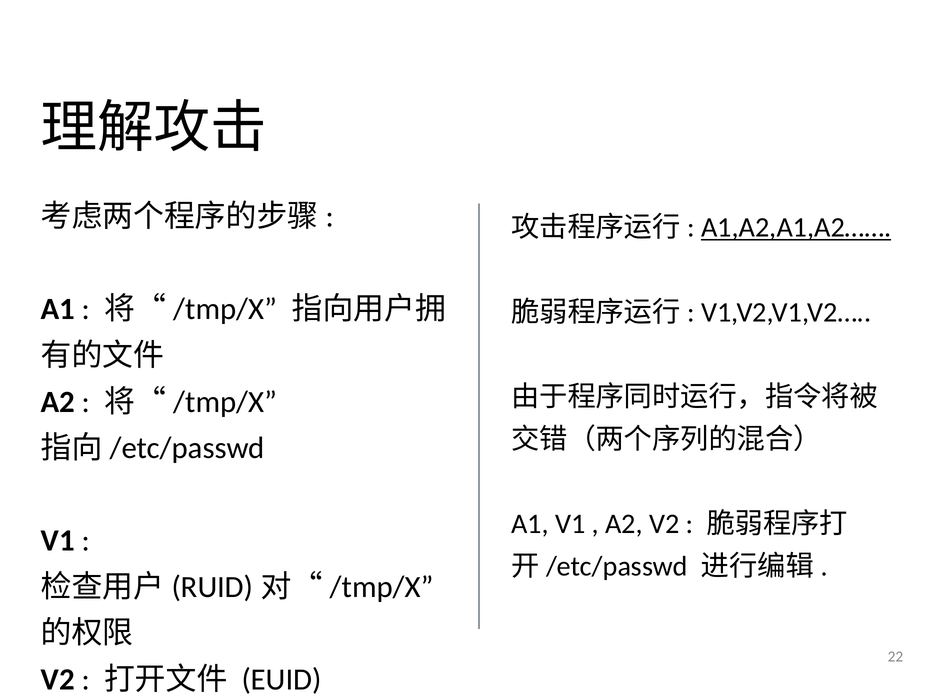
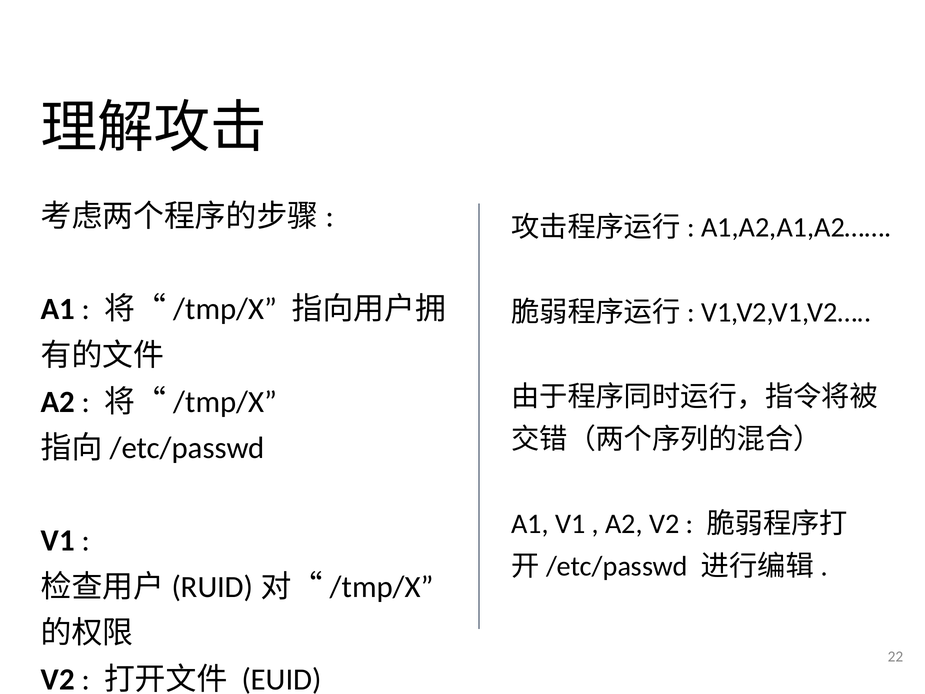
A1,A2,A1,A2…… underline: present -> none
